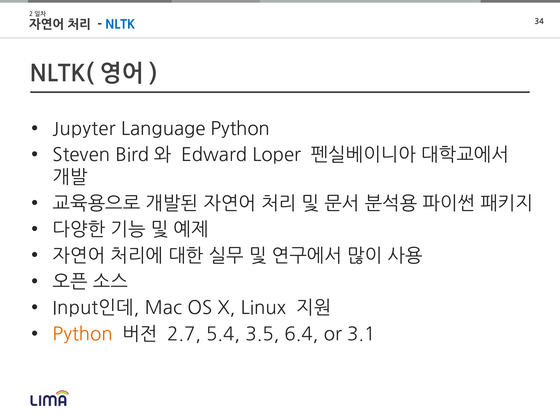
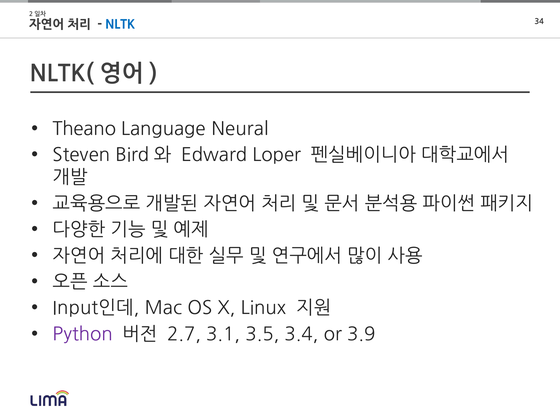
Jupyter: Jupyter -> Theano
Language Python: Python -> Neural
Python at (83, 334) colour: orange -> purple
5.4: 5.4 -> 3.1
6.4: 6.4 -> 3.4
3.1: 3.1 -> 3.9
